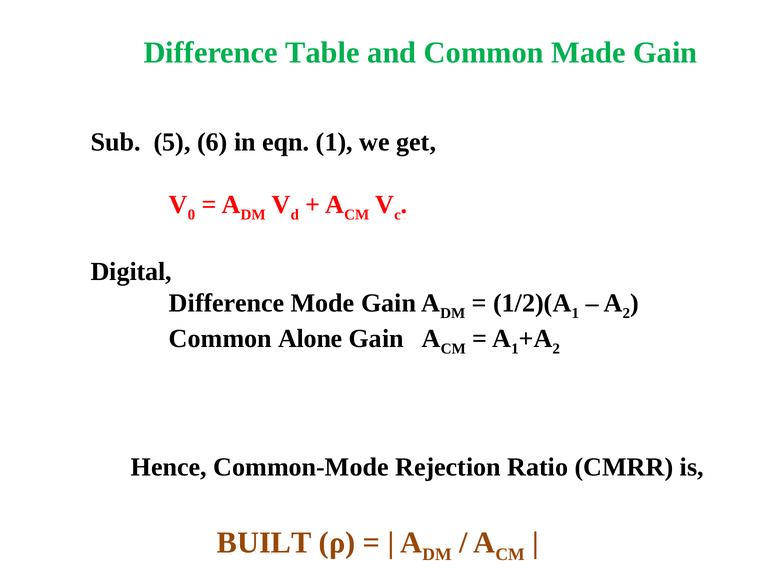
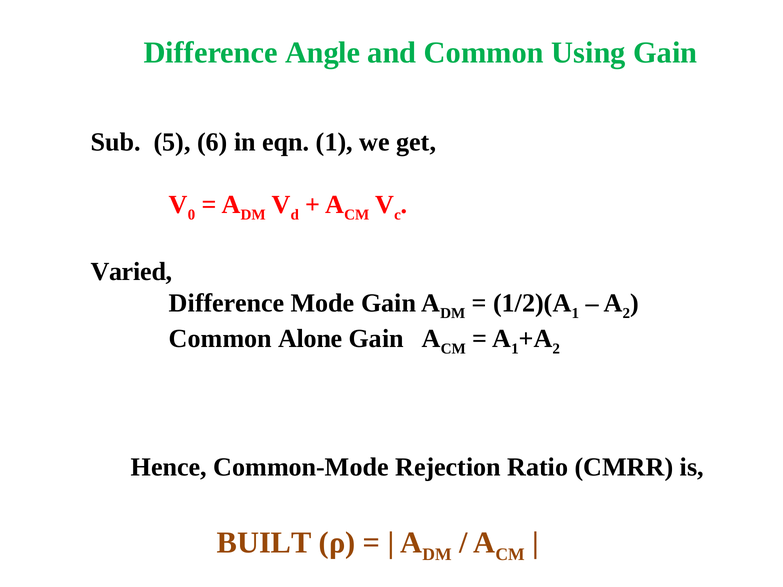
Table: Table -> Angle
Made: Made -> Using
Digital: Digital -> Varied
